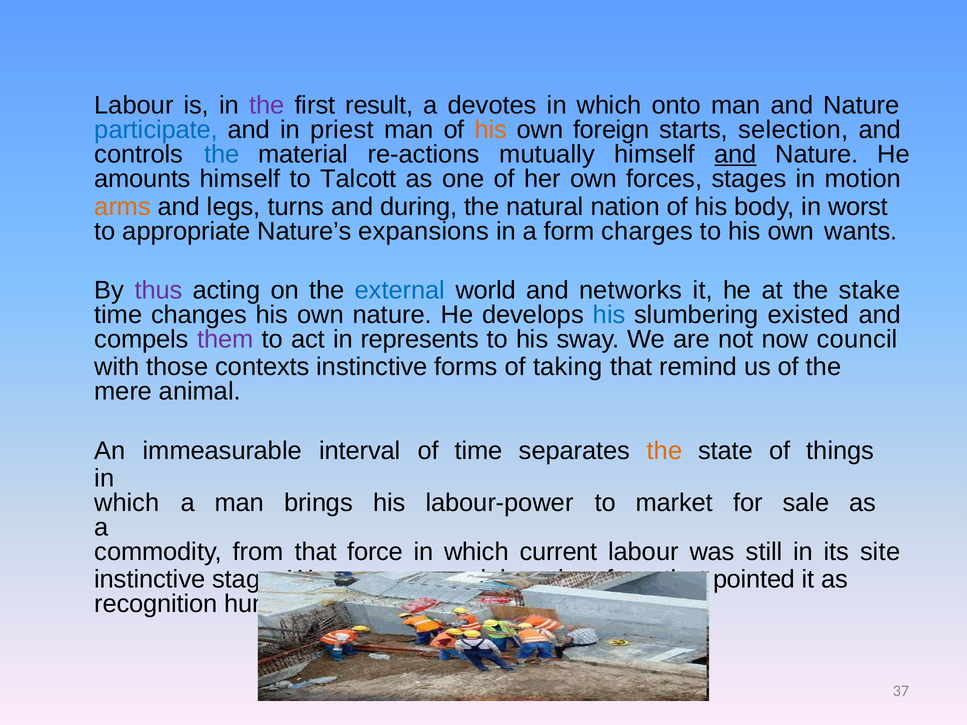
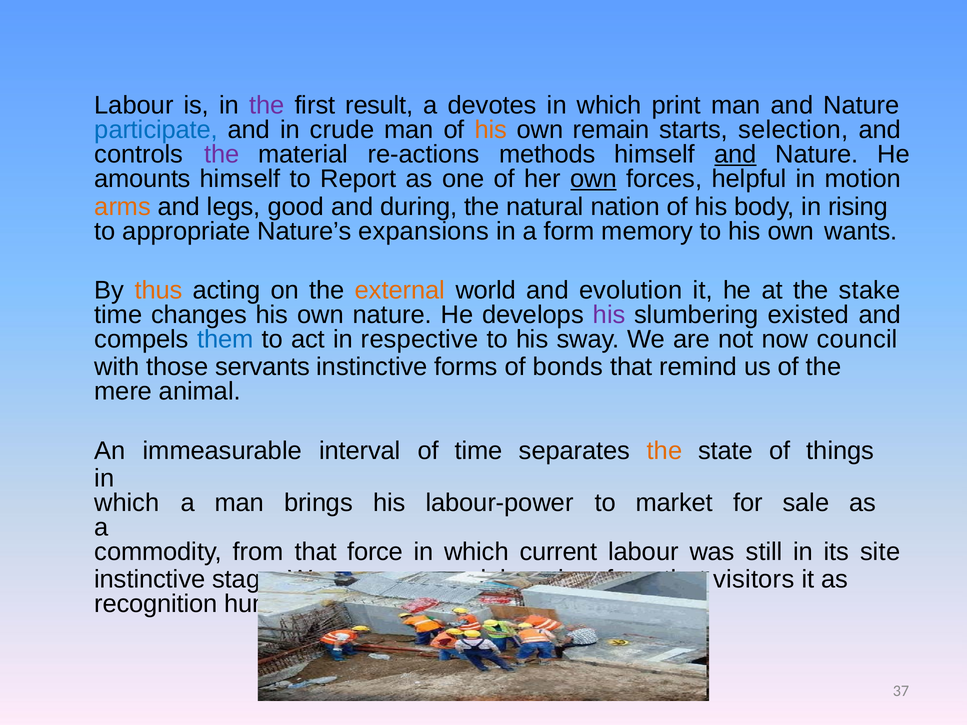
onto: onto -> print
priest: priest -> crude
foreign: foreign -> remain
the at (222, 154) colour: blue -> purple
mutually: mutually -> methods
Talcott: Talcott -> Report
own at (594, 179) underline: none -> present
stages: stages -> helpful
turns: turns -> good
worst: worst -> rising
charges: charges -> memory
thus colour: purple -> orange
external colour: blue -> orange
networks: networks -> evolution
his at (609, 315) colour: blue -> purple
them colour: purple -> blue
represents: represents -> respective
contexts: contexts -> servants
taking: taking -> bonds
pointed: pointed -> visitors
